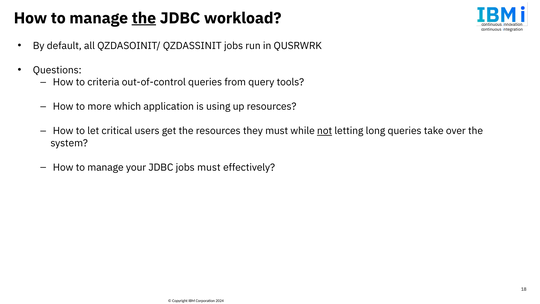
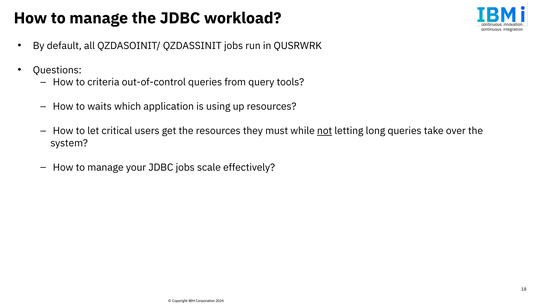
the at (144, 18) underline: present -> none
more: more -> waits
jobs must: must -> scale
